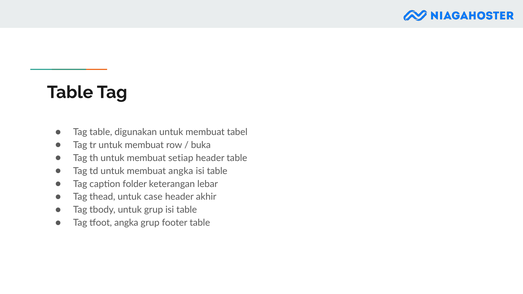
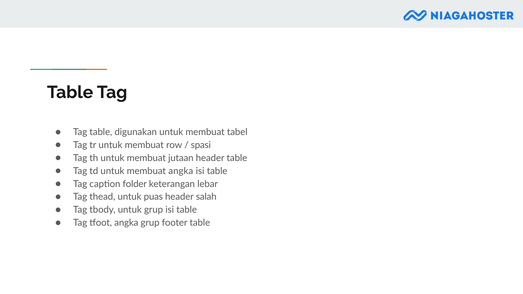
buka: buka -> spasi
setiap: setiap -> jutaan
case: case -> puas
akhir: akhir -> salah
